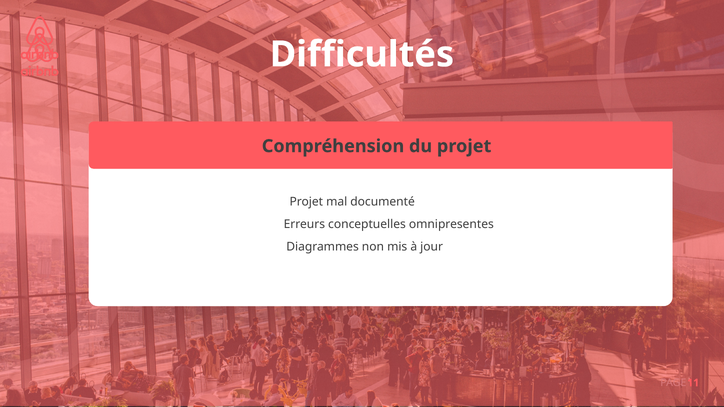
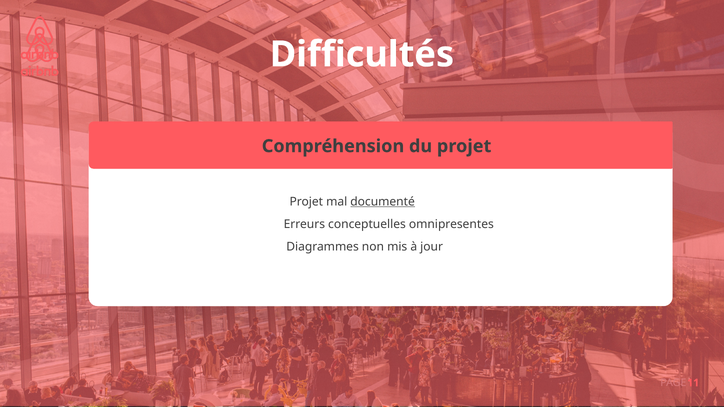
documenté underline: none -> present
